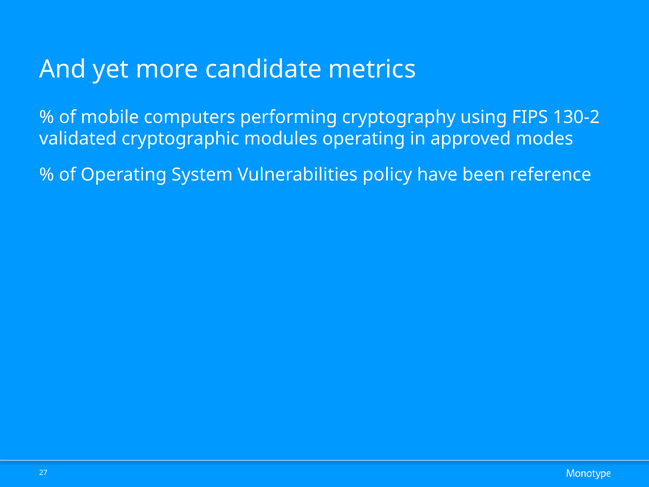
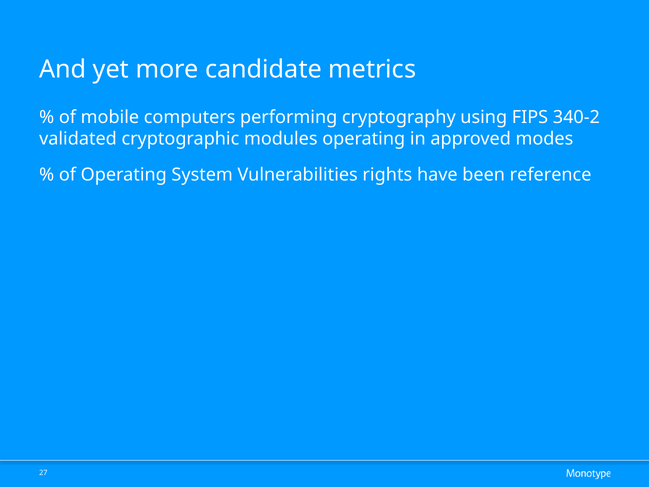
130-2: 130-2 -> 340-2
policy: policy -> rights
